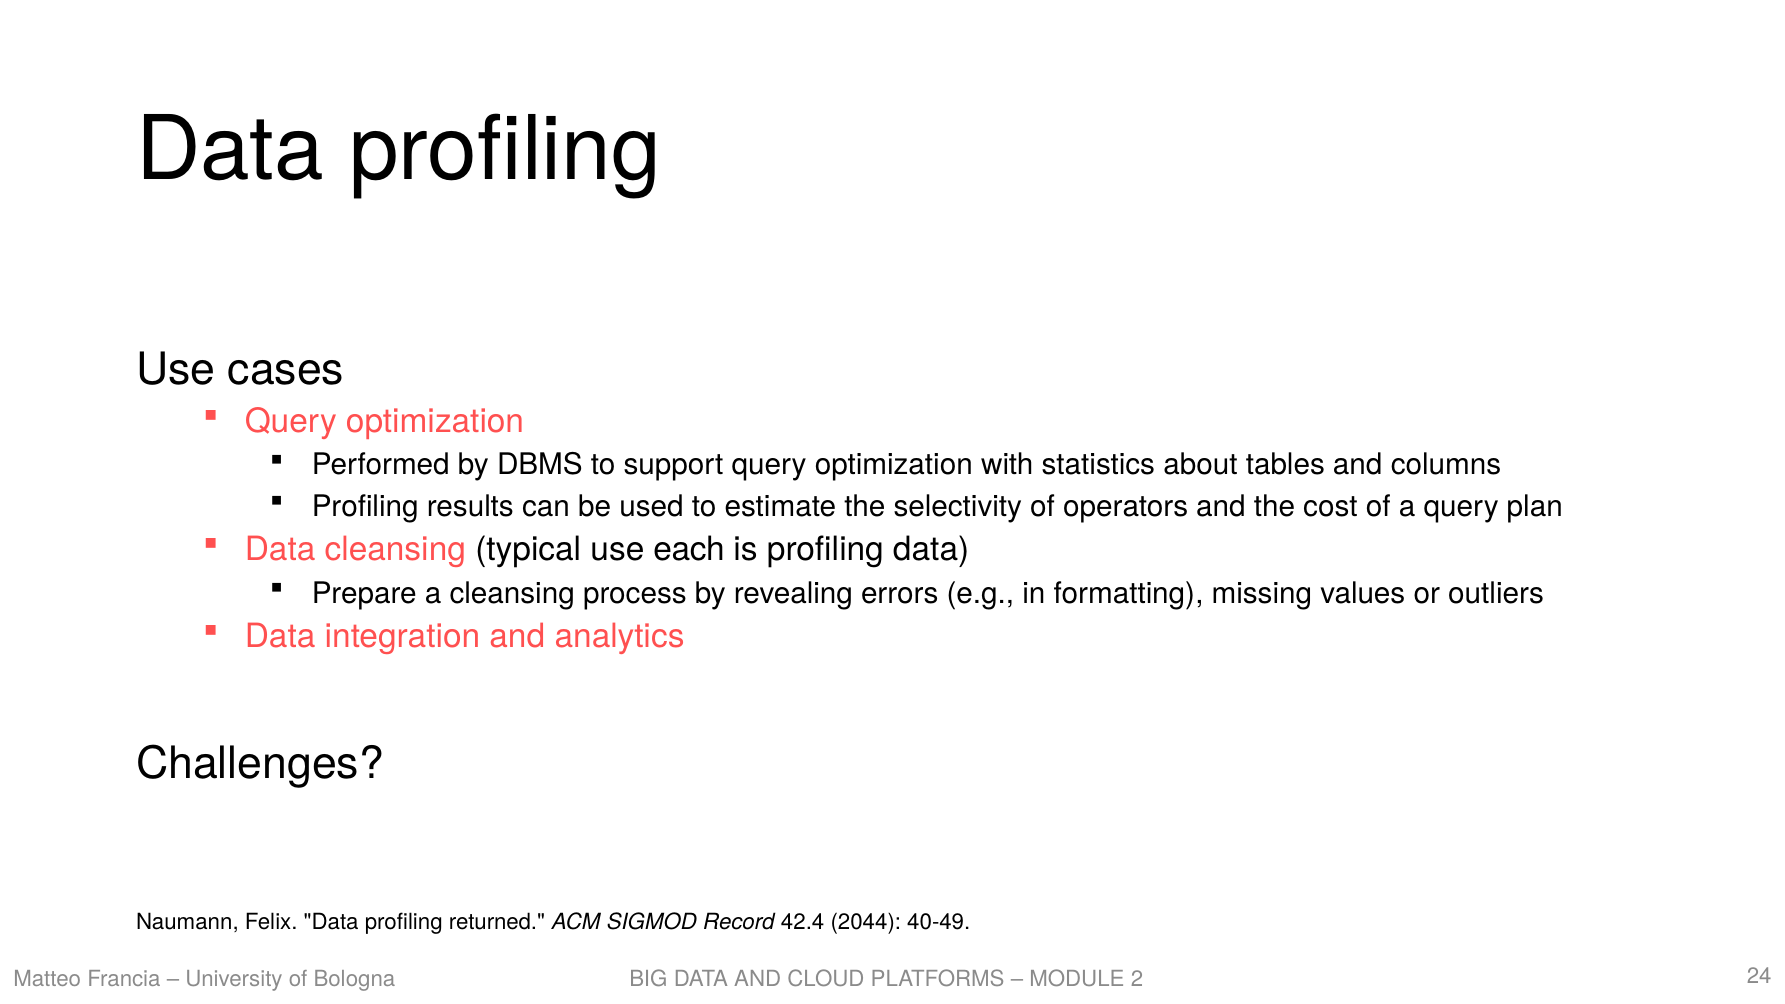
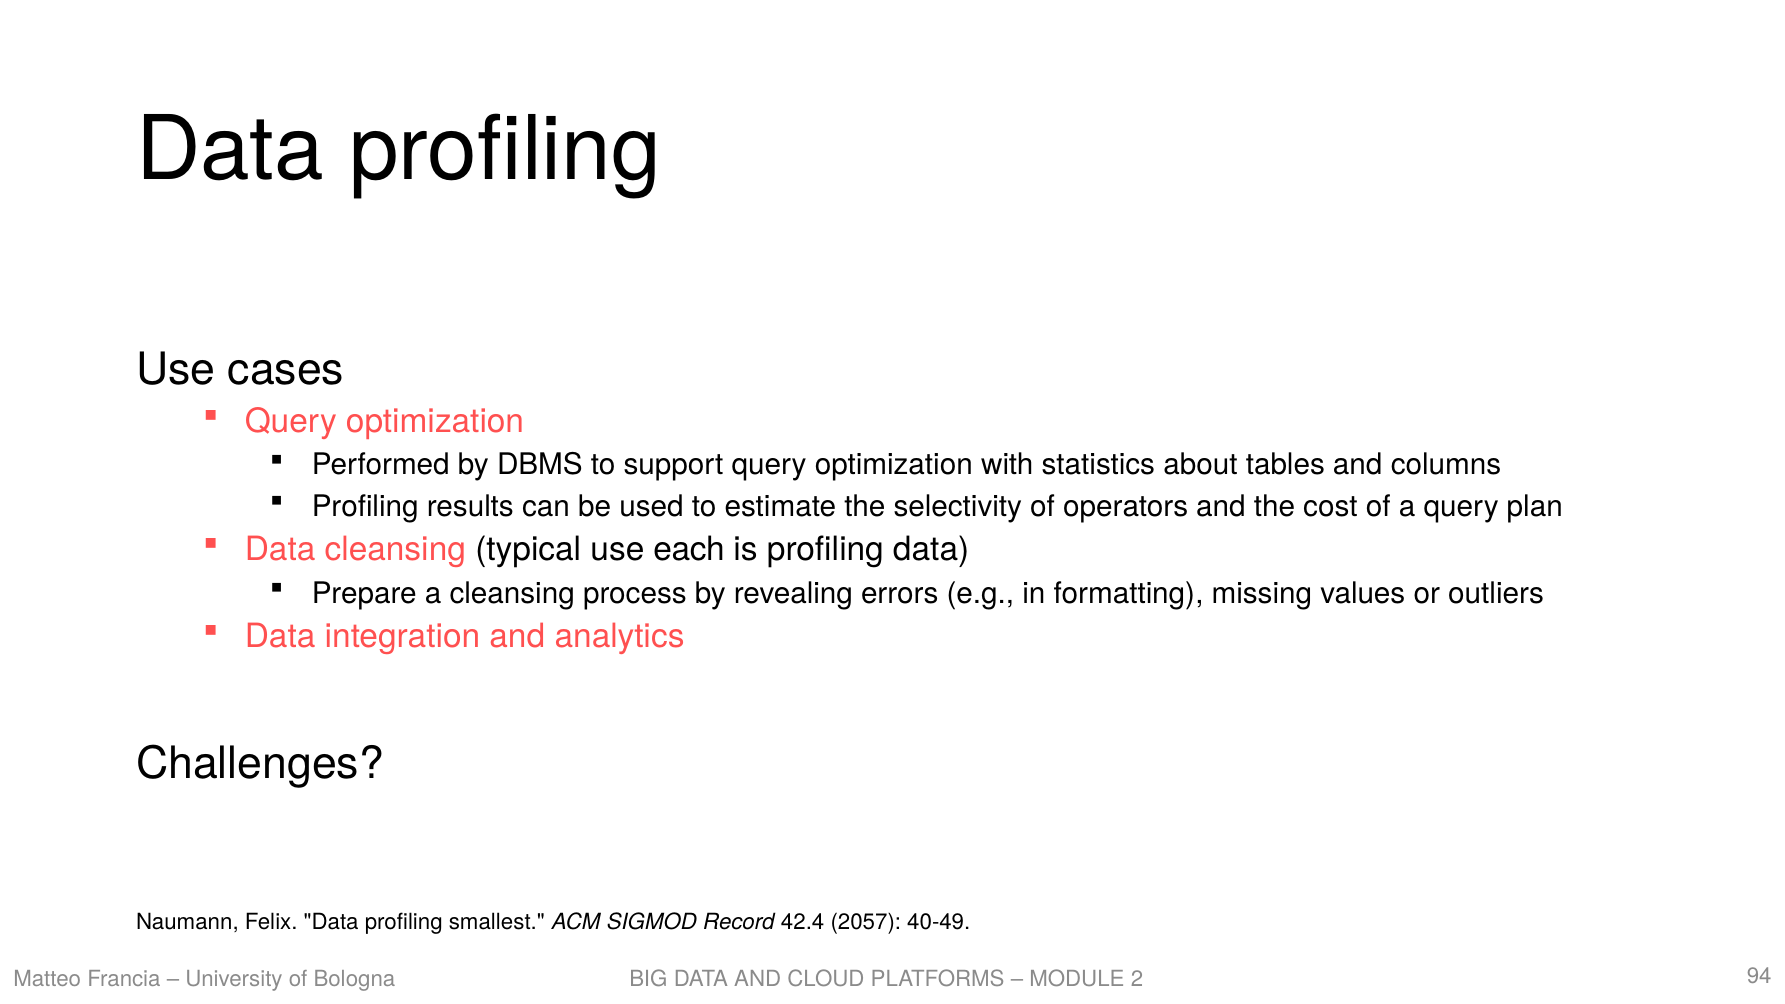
returned: returned -> smallest
2044: 2044 -> 2057
24: 24 -> 94
